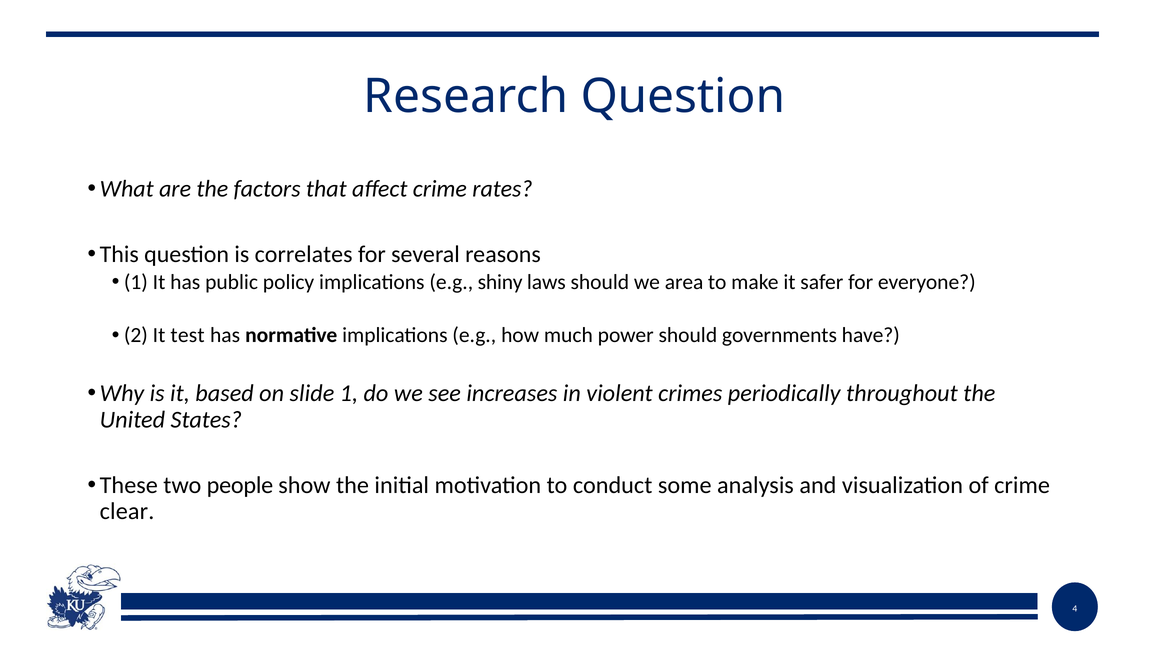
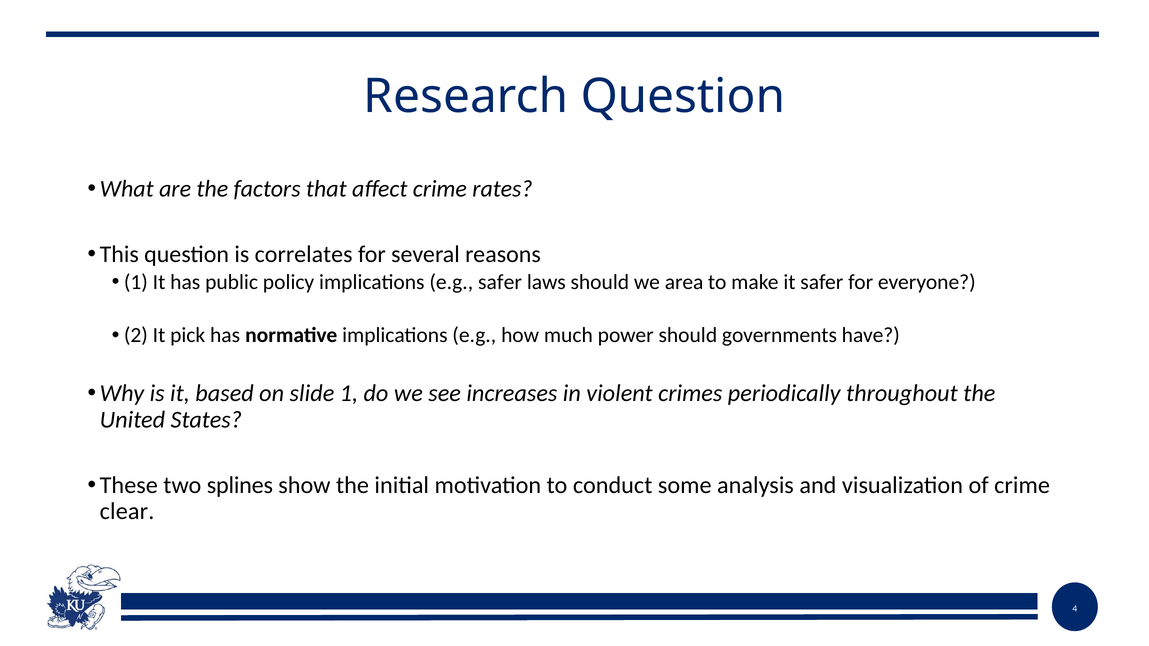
e.g shiny: shiny -> safer
test: test -> pick
people: people -> splines
